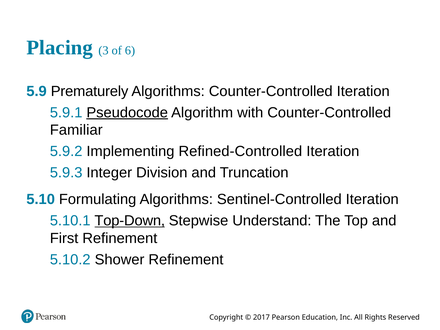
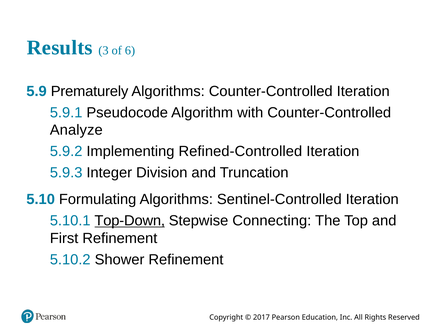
Placing: Placing -> Results
Pseudocode underline: present -> none
Familiar: Familiar -> Analyze
Understand: Understand -> Connecting
